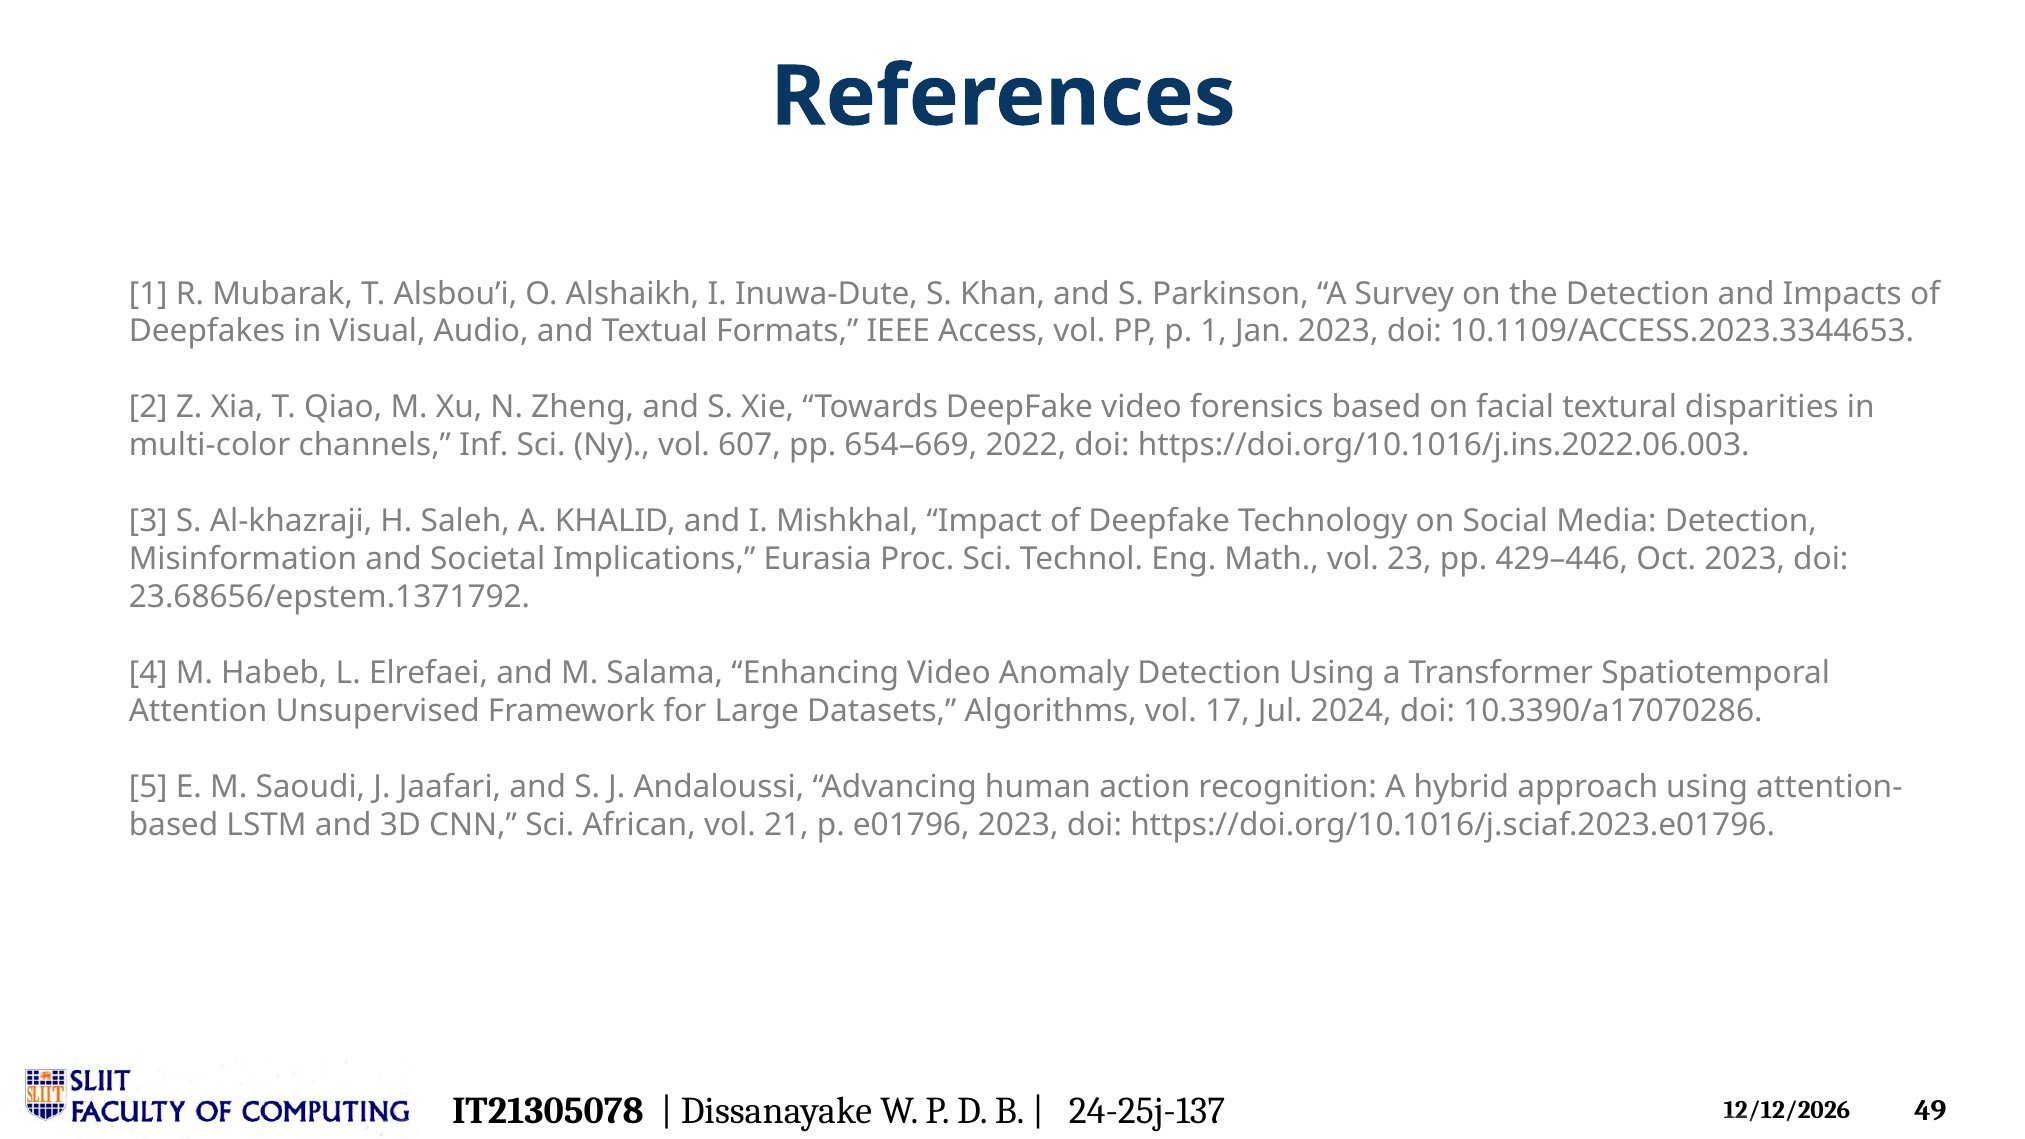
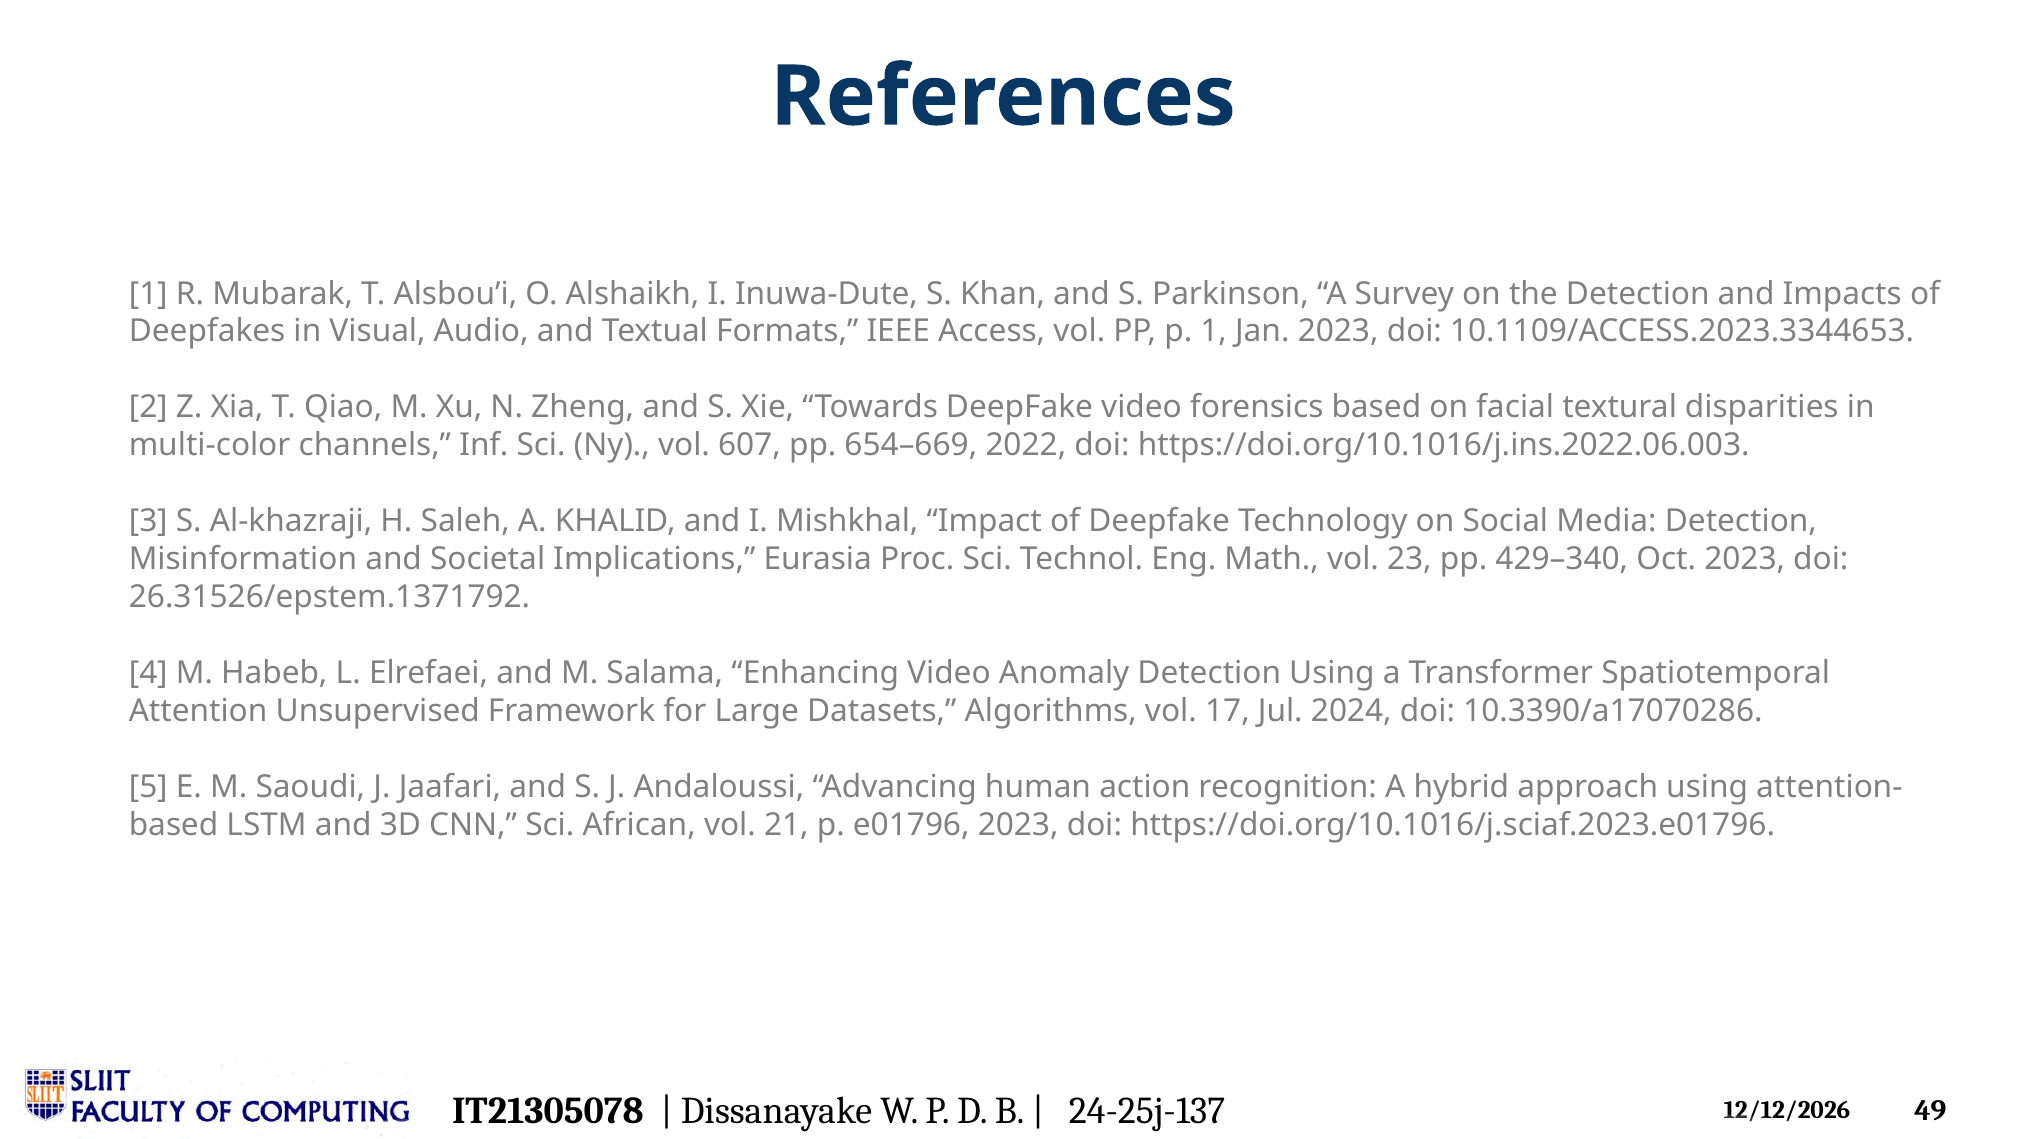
429–446: 429–446 -> 429–340
23.68656/epstem.1371792: 23.68656/epstem.1371792 -> 26.31526/epstem.1371792
